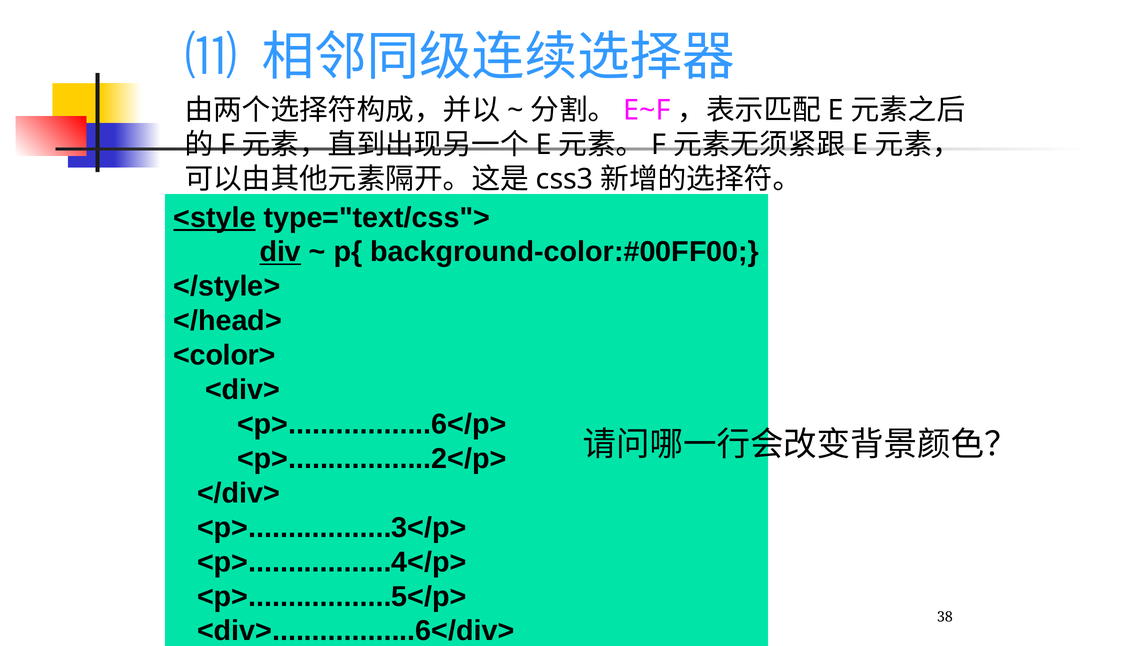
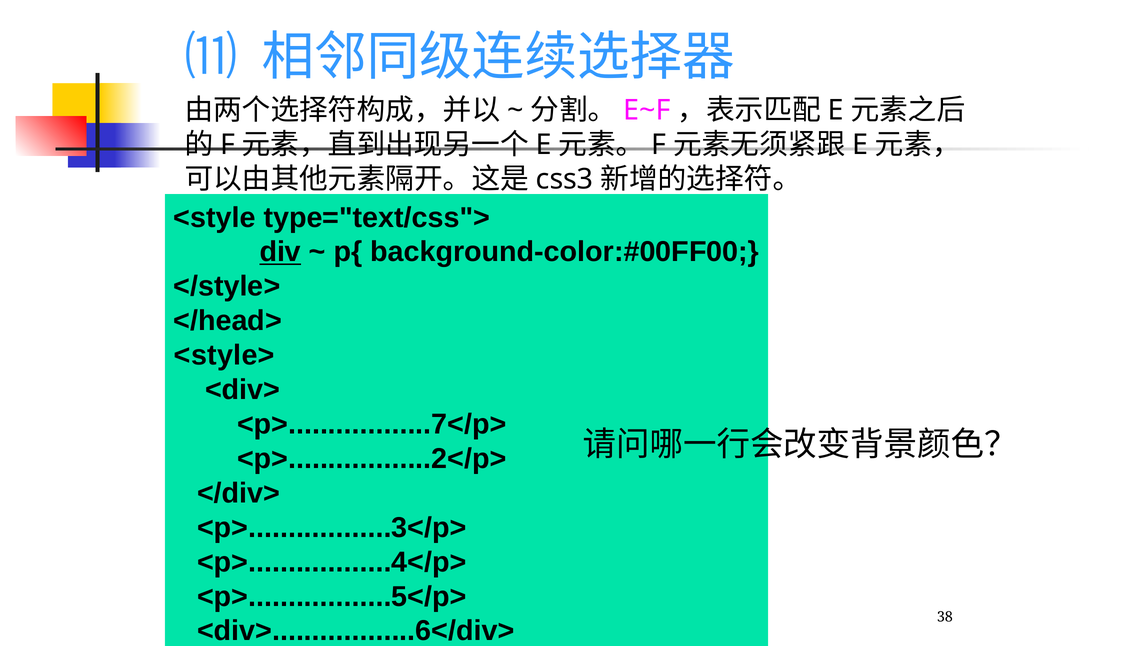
<style underline: present -> none
<color>: <color> -> <style>
<p>..................6</p> at (372, 424): <p>..................6</p> -> <p>..................7</p>
